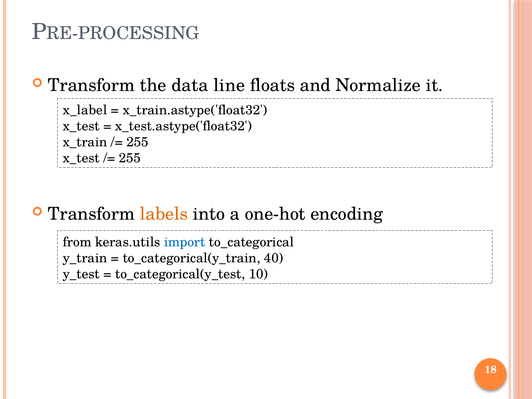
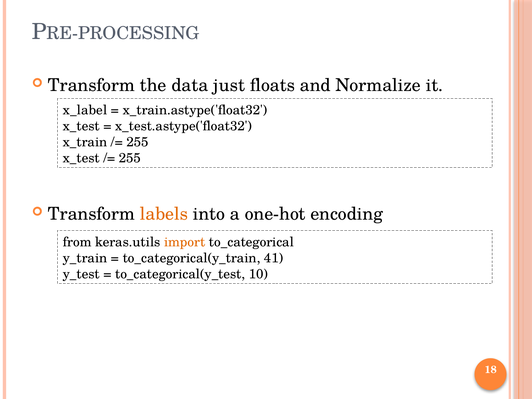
line: line -> just
import colour: blue -> orange
40: 40 -> 41
